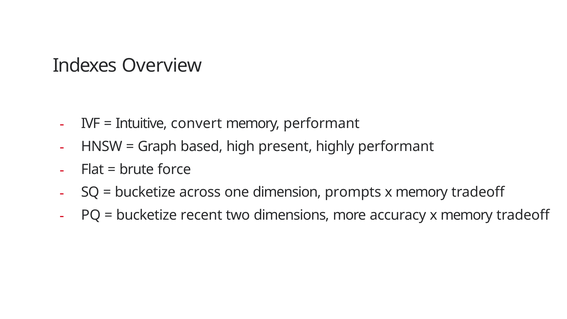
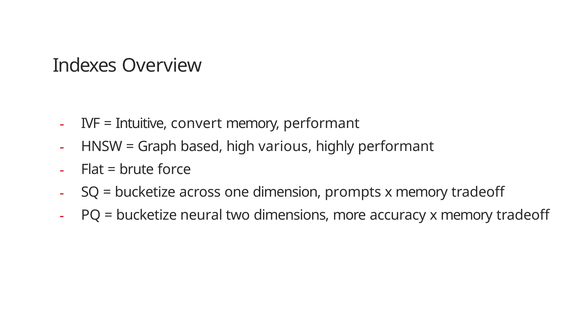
present: present -> various
recent: recent -> neural
